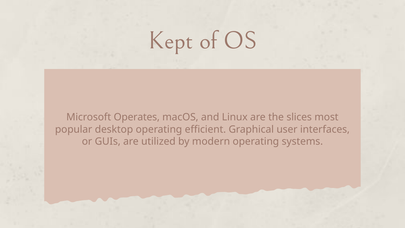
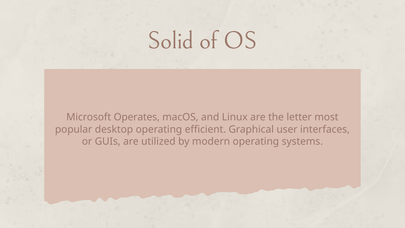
Kept: Kept -> Solid
slices: slices -> letter
